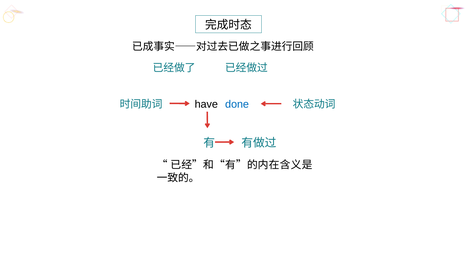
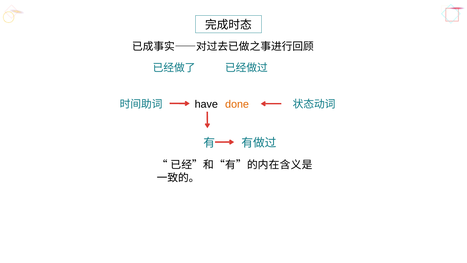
done colour: blue -> orange
